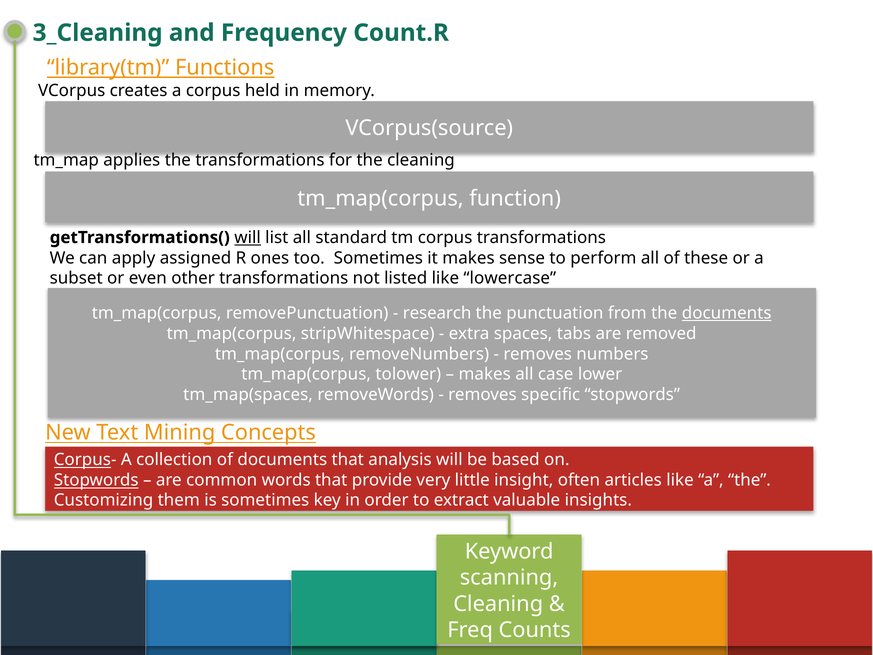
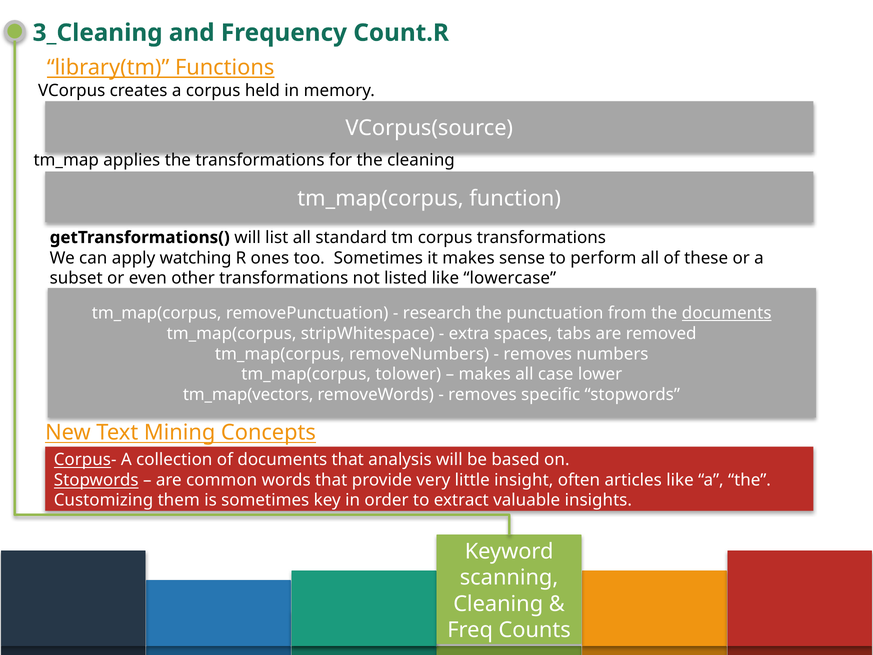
will at (248, 237) underline: present -> none
assigned: assigned -> watching
tm_map(spaces: tm_map(spaces -> tm_map(vectors
